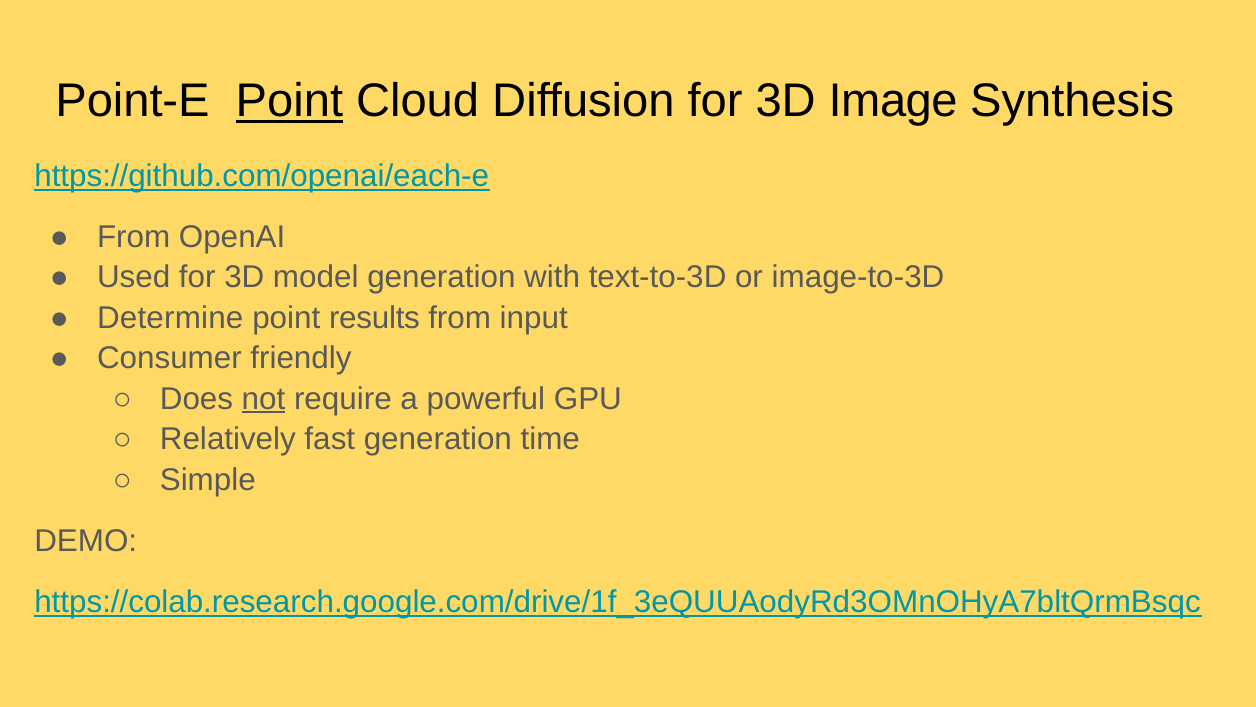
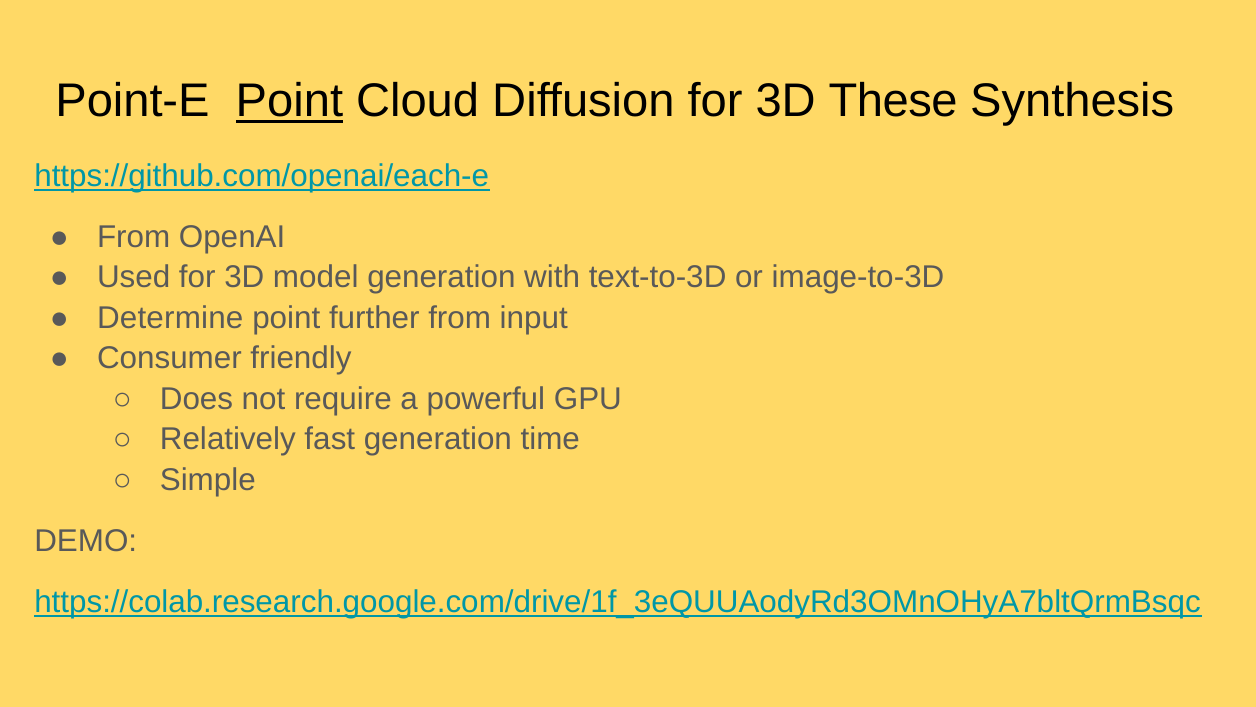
Image: Image -> These
results: results -> further
not underline: present -> none
